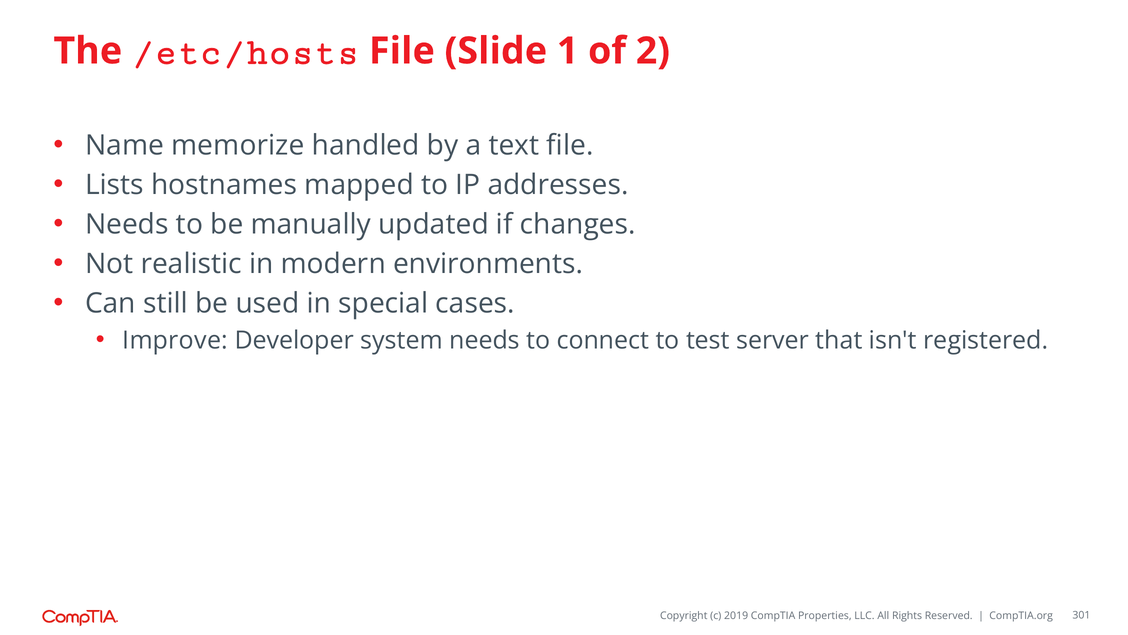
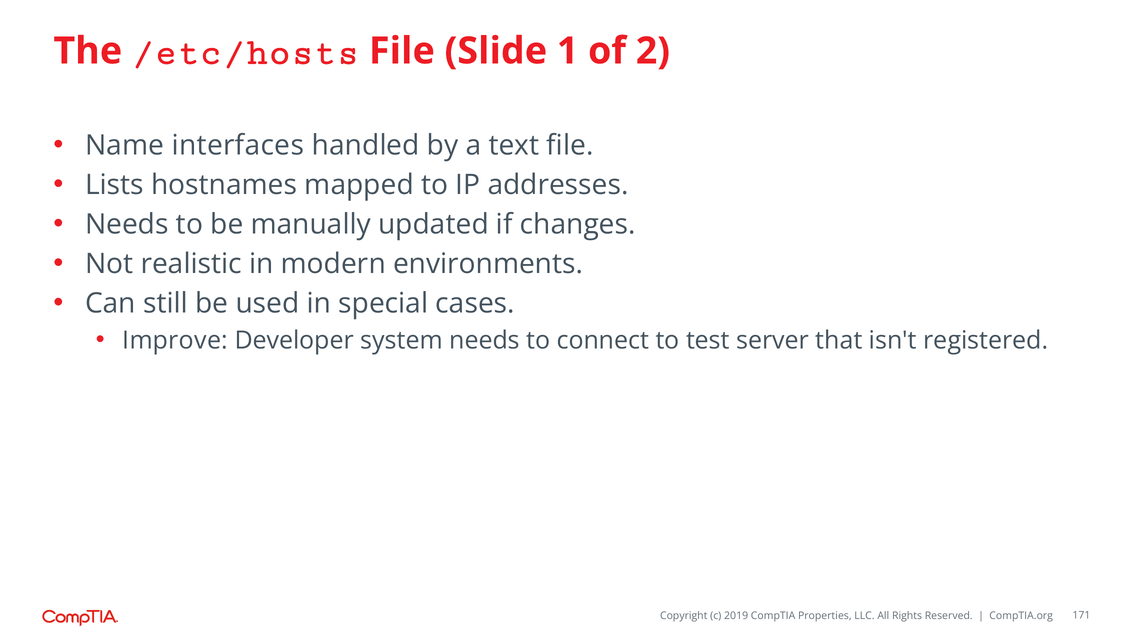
memorize: memorize -> interfaces
301: 301 -> 171
